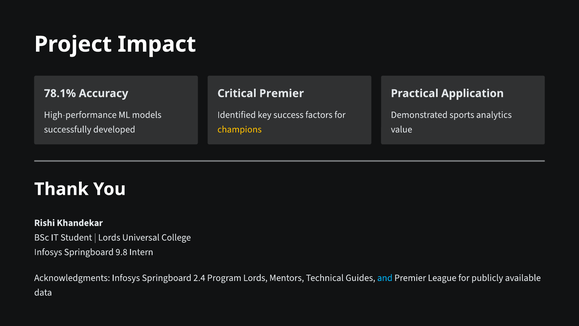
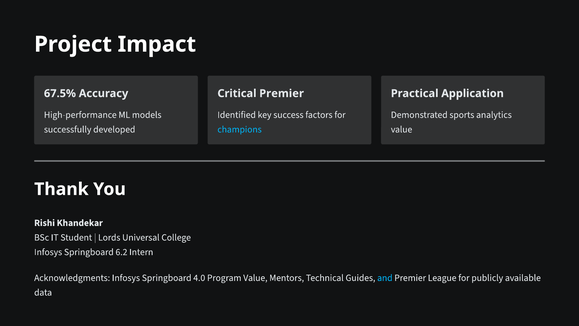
78.1%: 78.1% -> 67.5%
champions colour: yellow -> light blue
9.8: 9.8 -> 6.2
2.4: 2.4 -> 4.0
Program Lords: Lords -> Value
